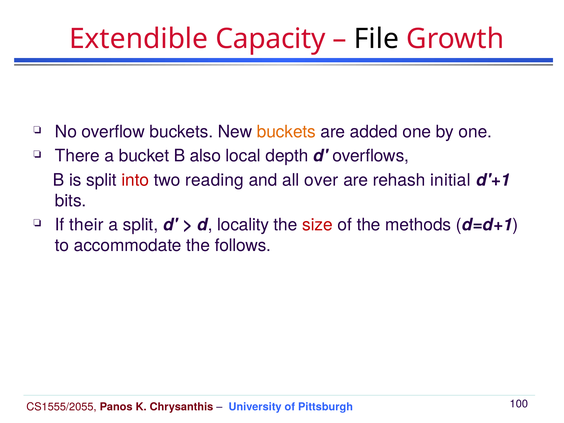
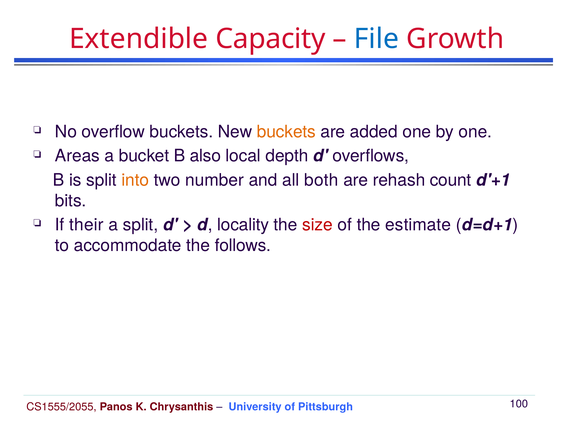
File colour: black -> blue
There: There -> Areas
into colour: red -> orange
reading: reading -> number
over: over -> both
initial: initial -> count
methods: methods -> estimate
